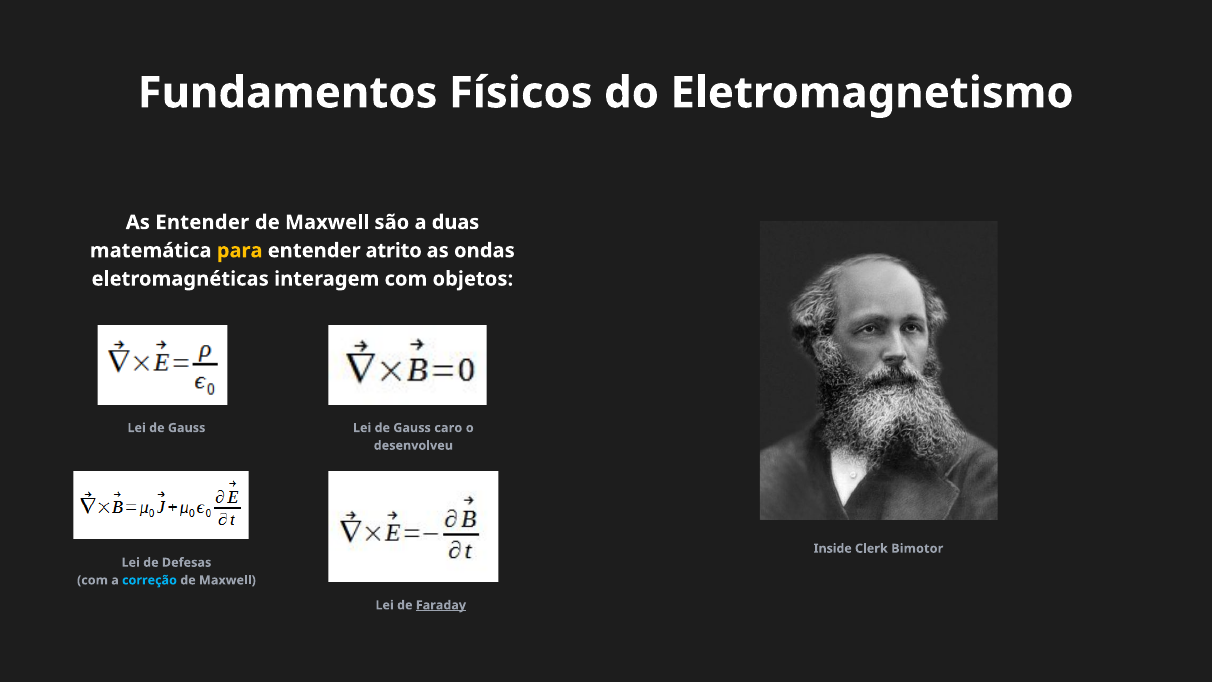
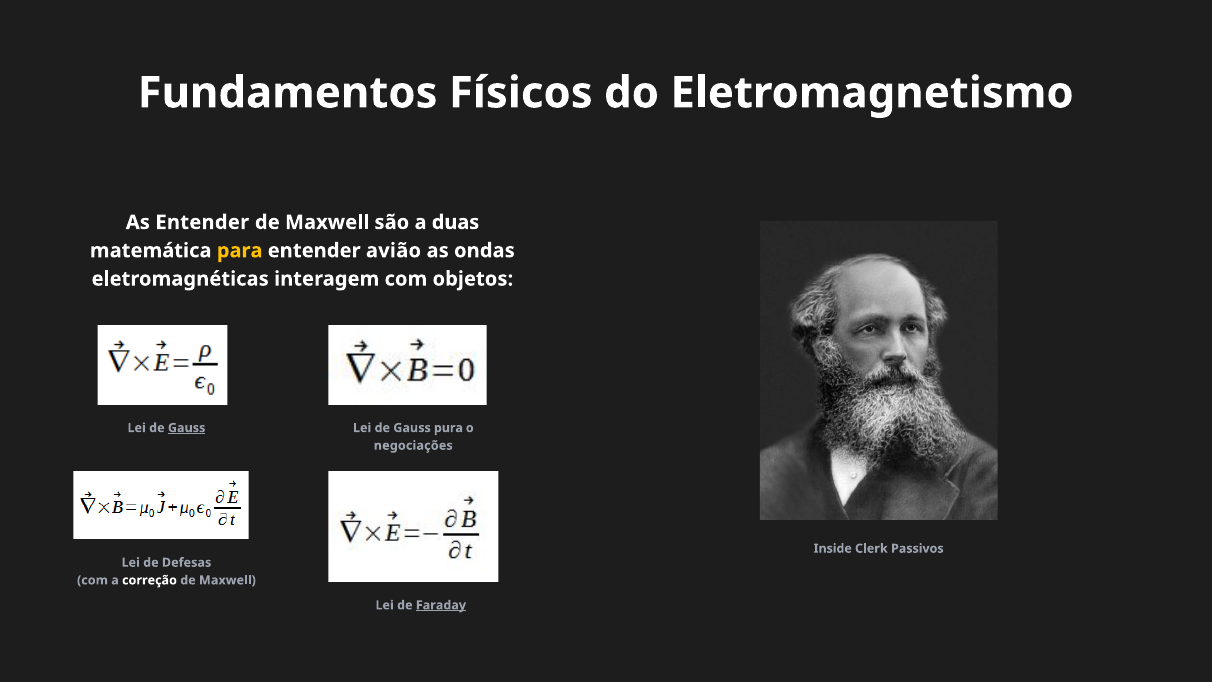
atrito: atrito -> avião
Gauss at (187, 428) underline: none -> present
caro: caro -> pura
desenvolveu: desenvolveu -> negociações
Bimotor: Bimotor -> Passivos
correção colour: light blue -> white
